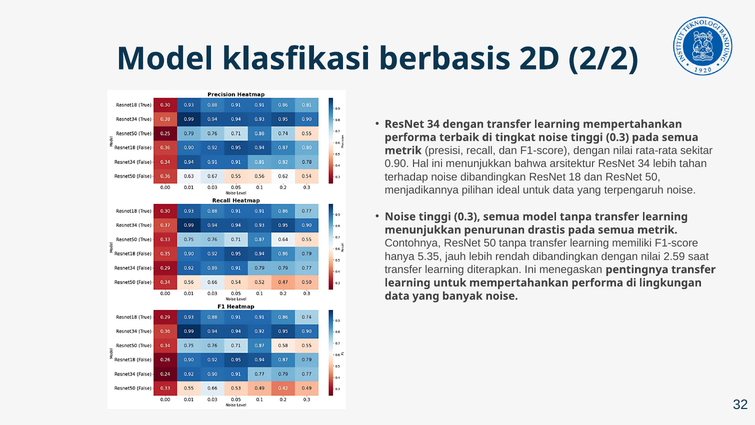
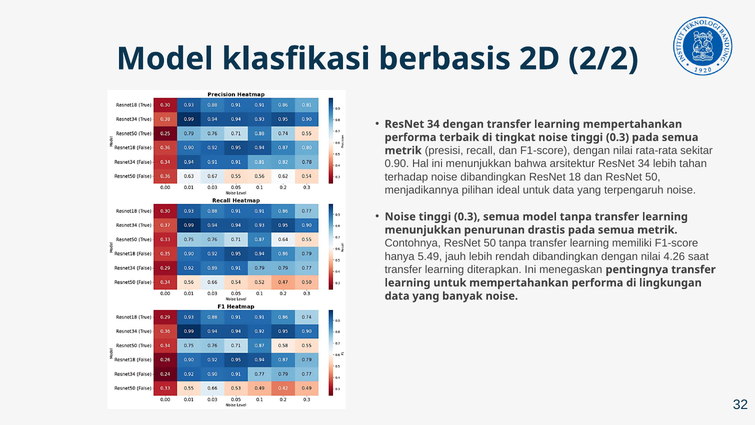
5.35: 5.35 -> 5.49
2.59: 2.59 -> 4.26
